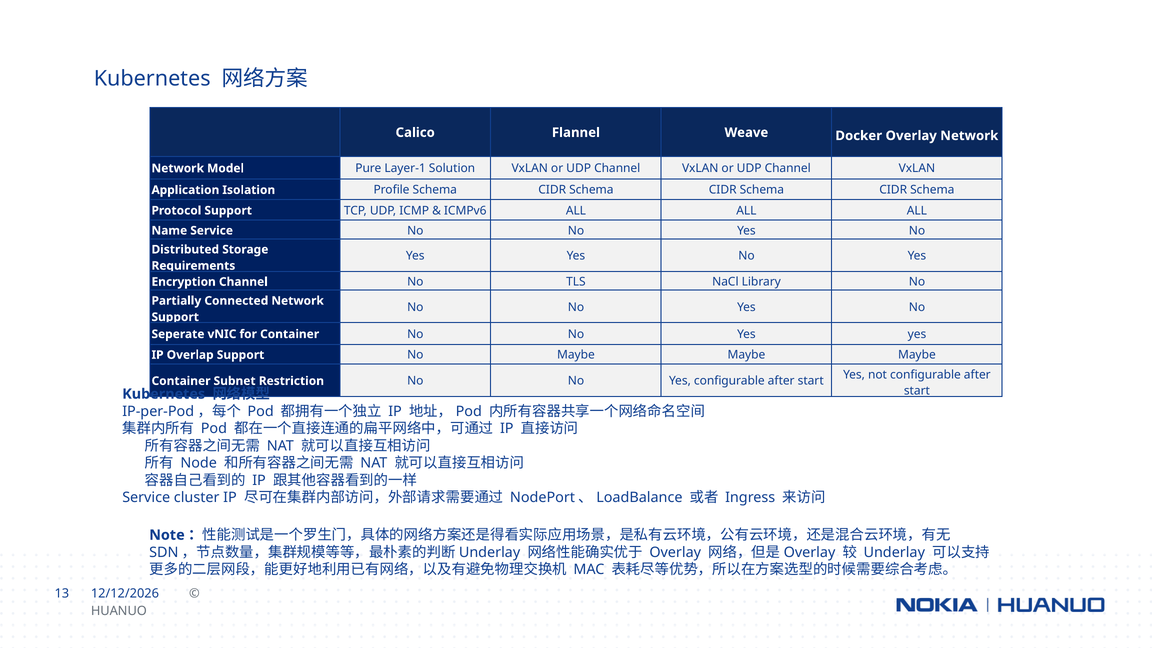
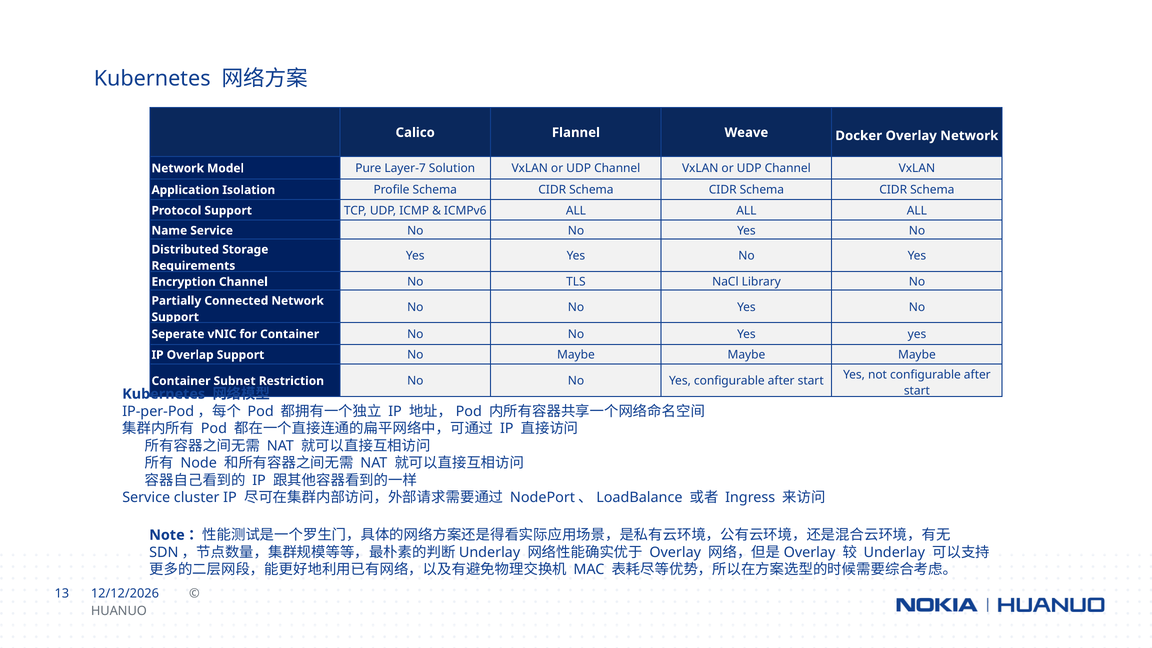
Layer-1: Layer-1 -> Layer-7
